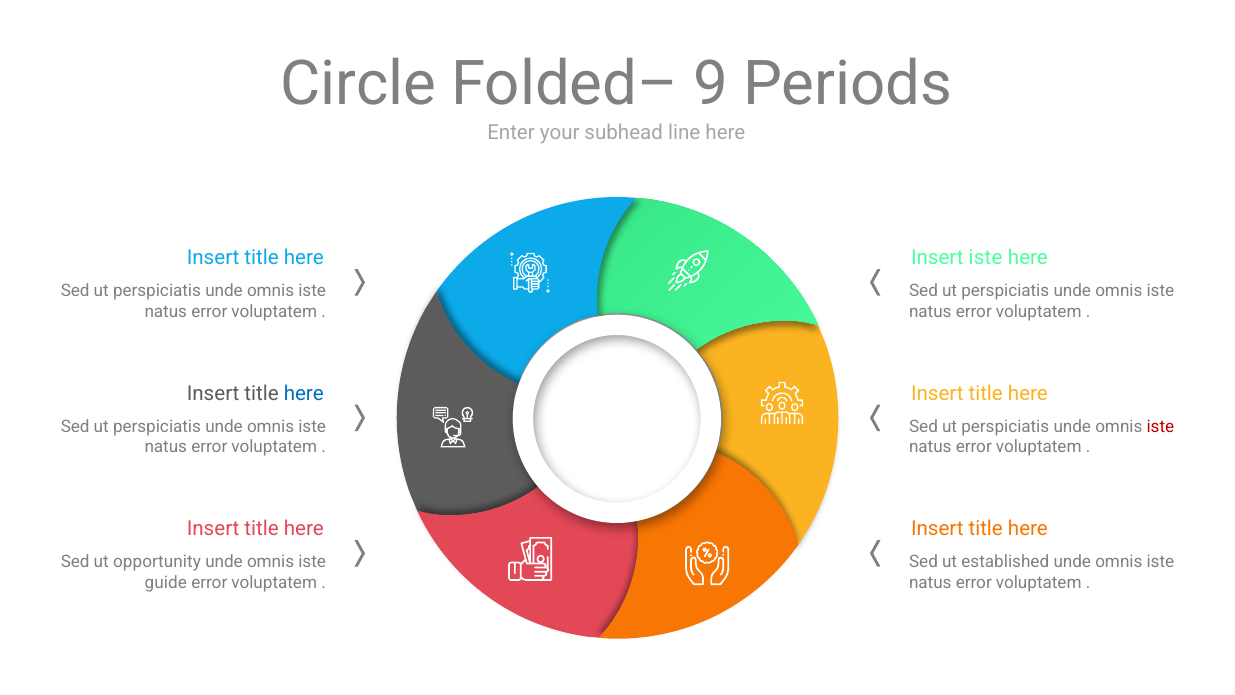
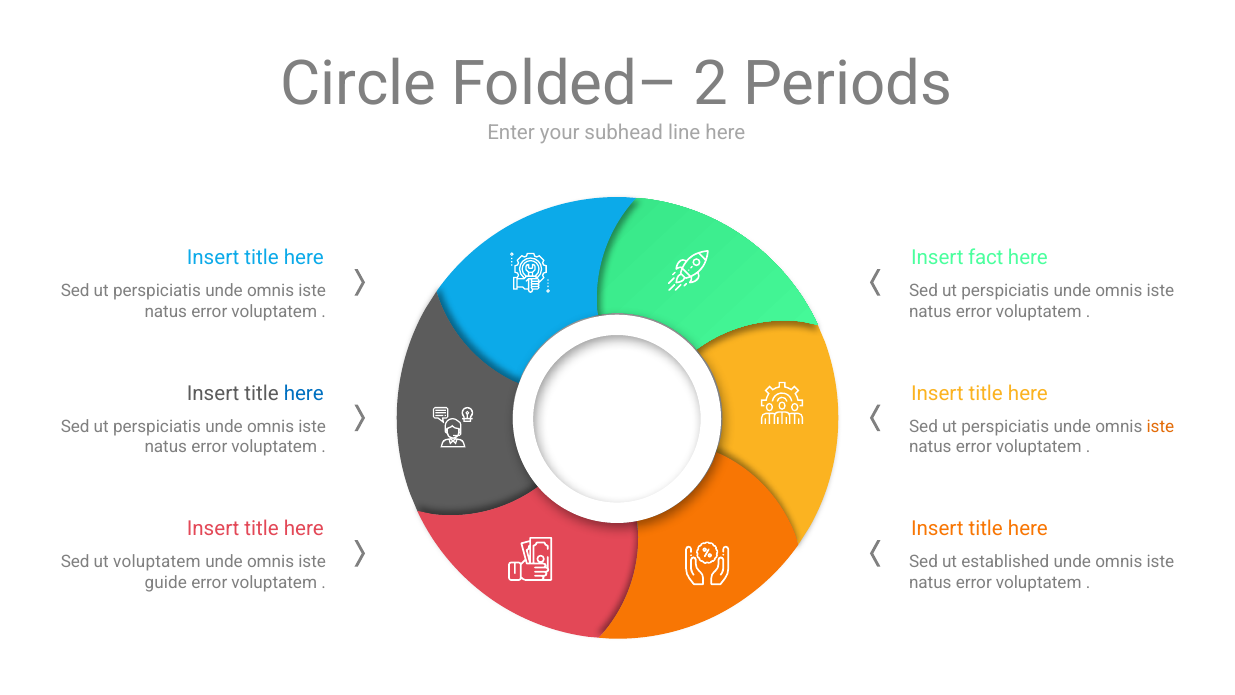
9: 9 -> 2
Insert iste: iste -> fact
iste at (1160, 426) colour: red -> orange
ut opportunity: opportunity -> voluptatem
